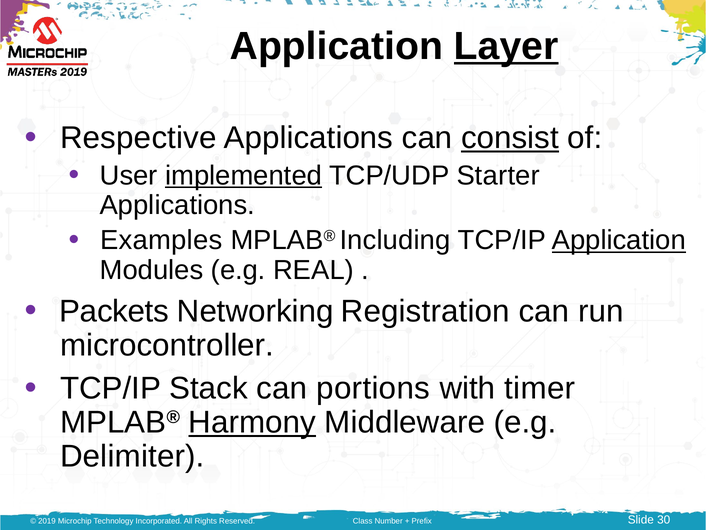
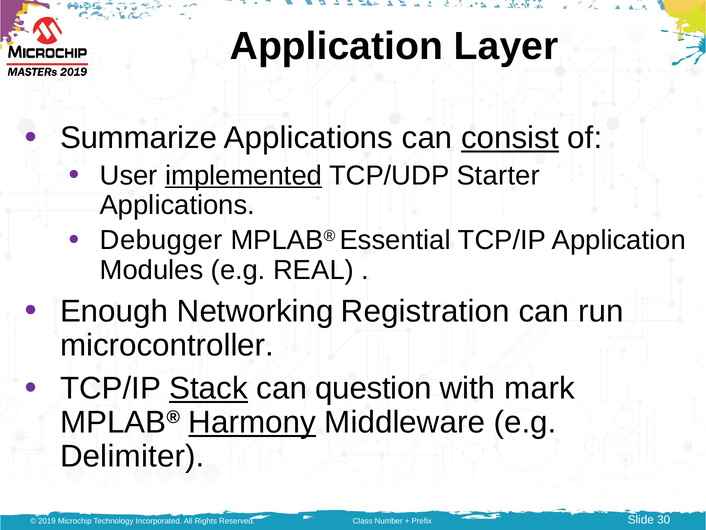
Layer underline: present -> none
Respective: Respective -> Summarize
Examples: Examples -> Debugger
Including: Including -> Essential
Application at (619, 240) underline: present -> none
Packets: Packets -> Enough
Stack underline: none -> present
portions: portions -> question
timer: timer -> mark
